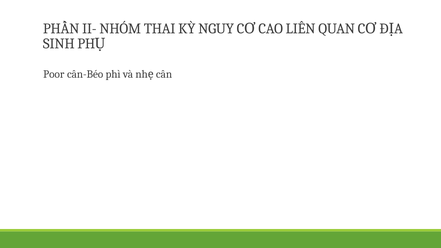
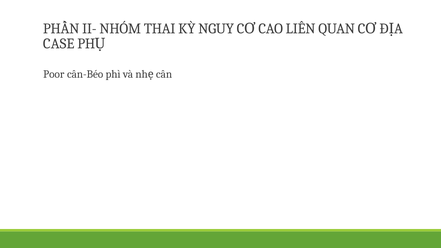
SINH: SINH -> CASE
